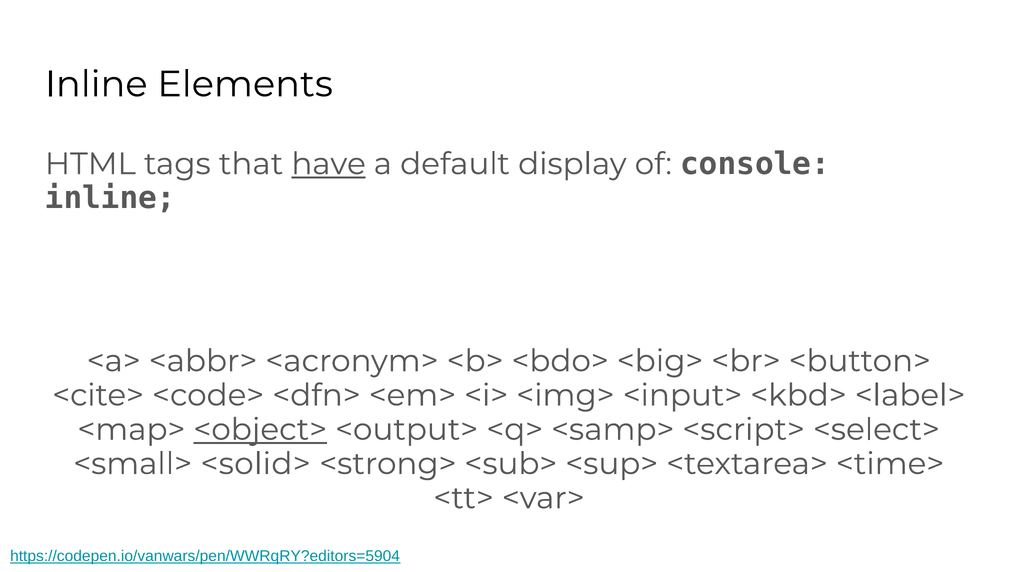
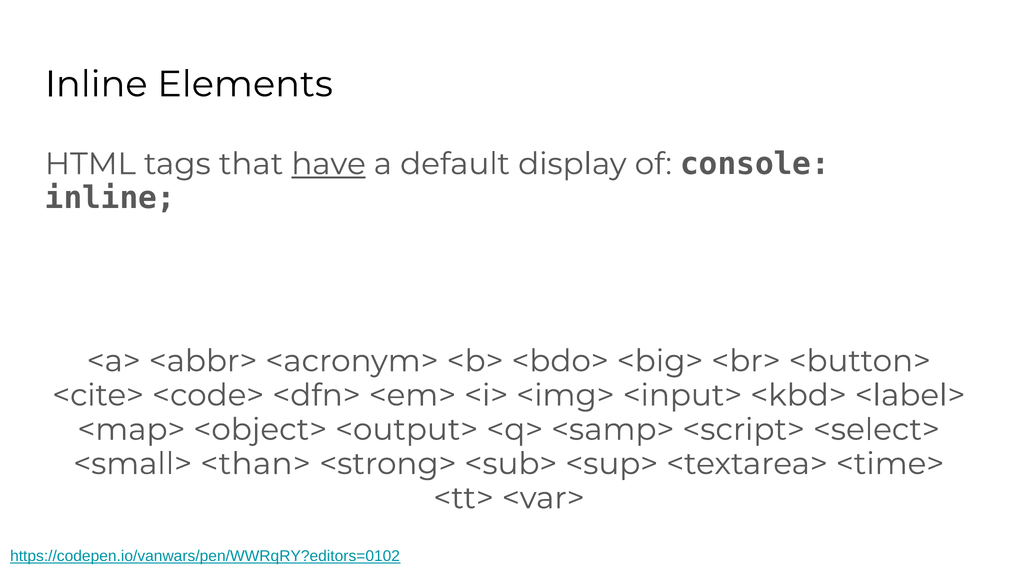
<object> underline: present -> none
<solid>: <solid> -> <than>
https://codepen.io/vanwars/pen/WWRqRY?editors=5904: https://codepen.io/vanwars/pen/WWRqRY?editors=5904 -> https://codepen.io/vanwars/pen/WWRqRY?editors=0102
